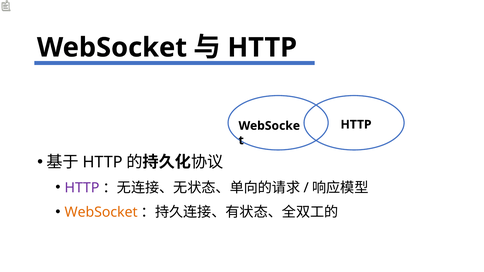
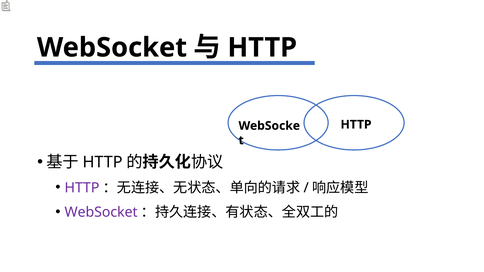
WebSocket at (101, 212) colour: orange -> purple
